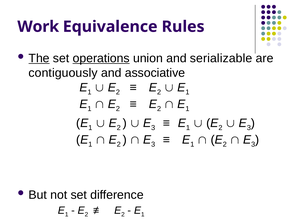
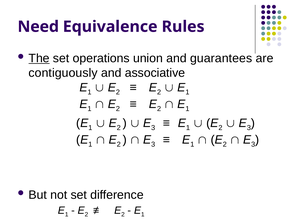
Work: Work -> Need
operations underline: present -> none
serializable: serializable -> guarantees
